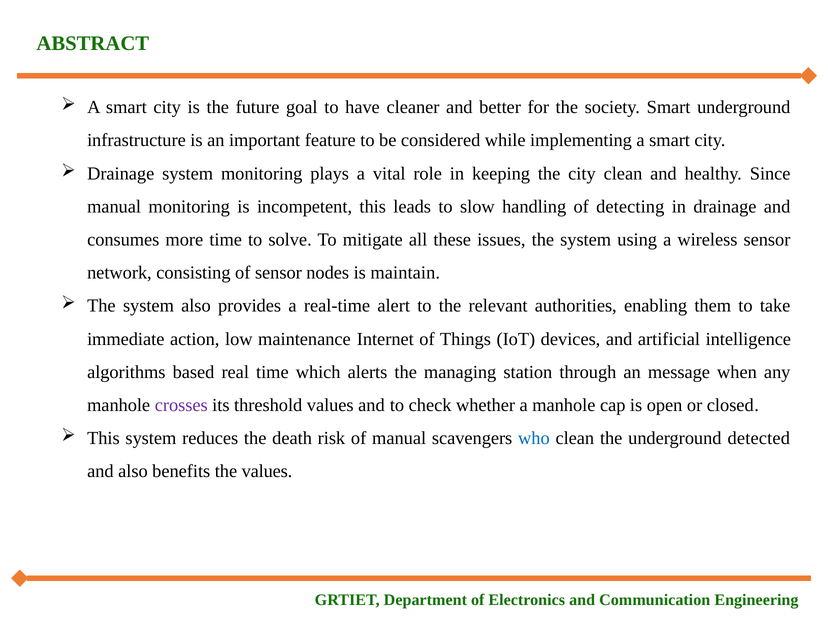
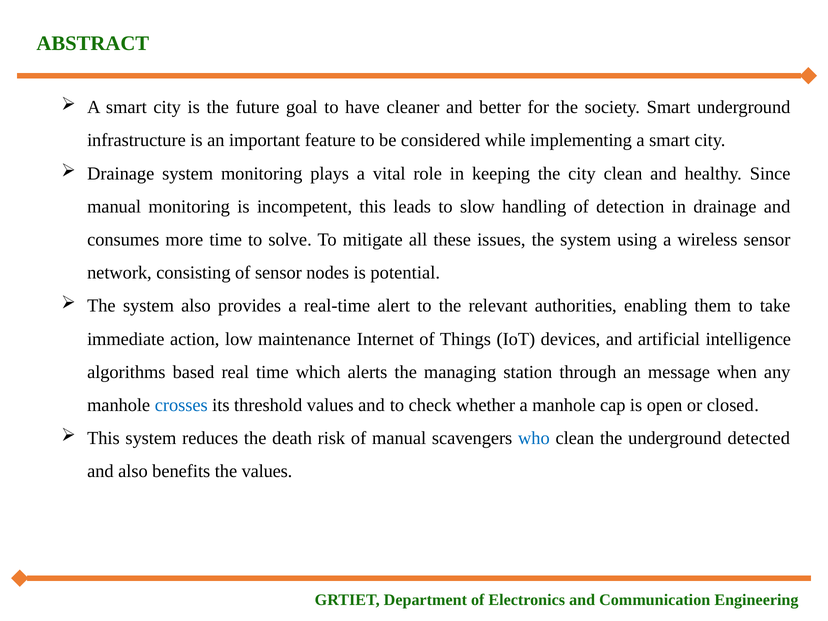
detecting: detecting -> detection
maintain: maintain -> potential
crosses colour: purple -> blue
